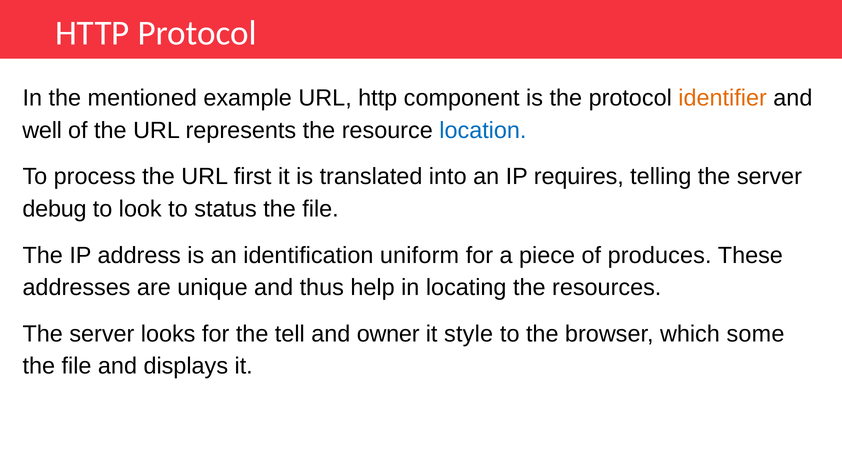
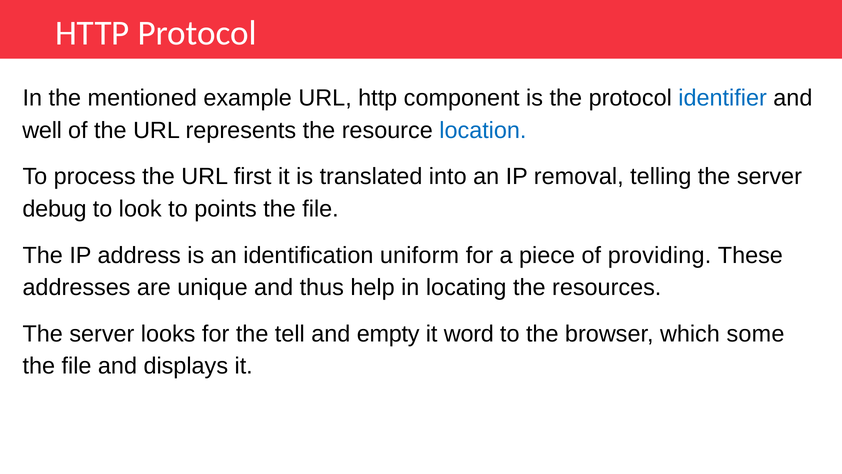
identifier colour: orange -> blue
requires: requires -> removal
status: status -> points
produces: produces -> providing
owner: owner -> empty
style: style -> word
